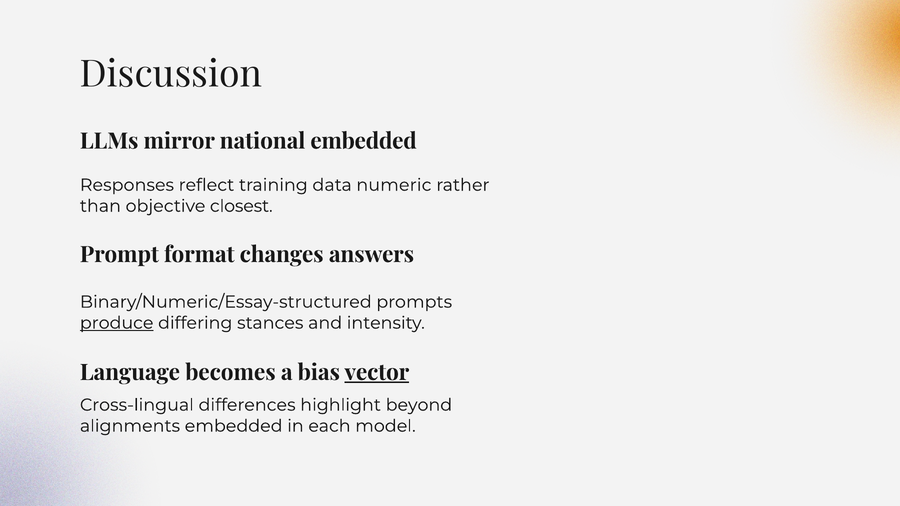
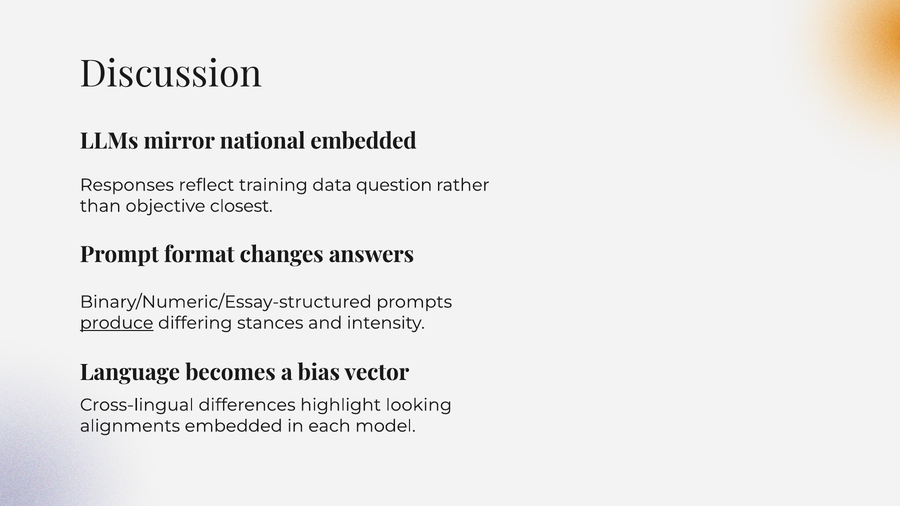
numeric: numeric -> question
vector underline: present -> none
beyond: beyond -> looking
